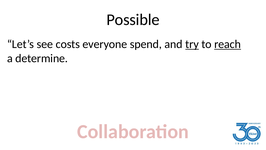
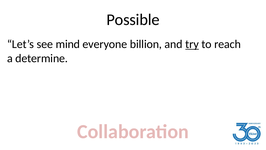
costs: costs -> mind
spend: spend -> billion
reach underline: present -> none
